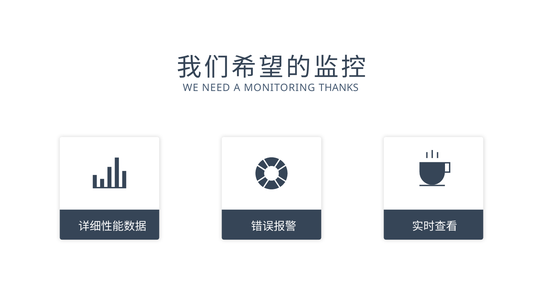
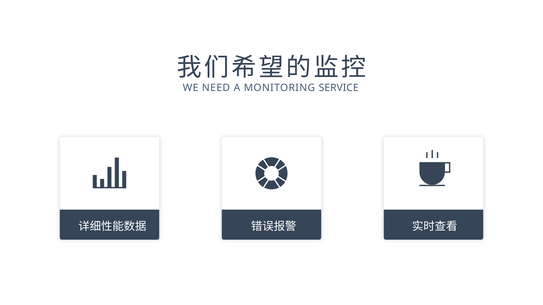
THANKS: THANKS -> SERVICE
